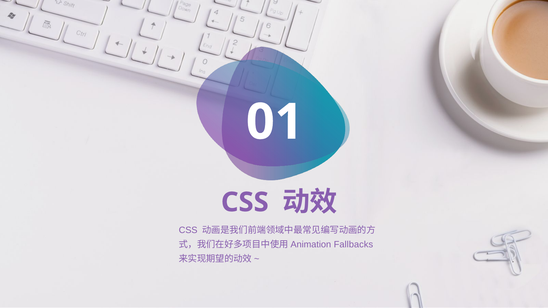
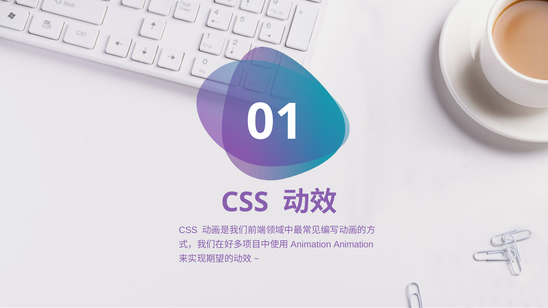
Fallbacks at (353, 245): Fallbacks -> Animation
